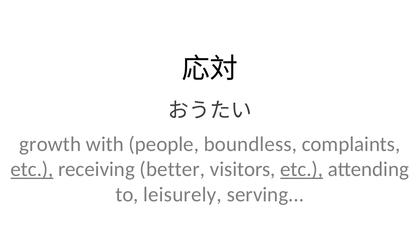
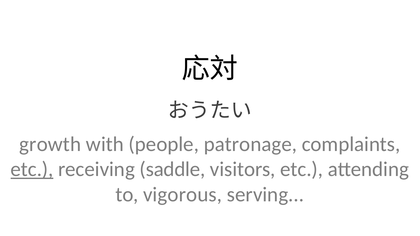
boundless: boundless -> patronage
better: better -> saddle
etc at (302, 169) underline: present -> none
leisurely: leisurely -> vigorous
